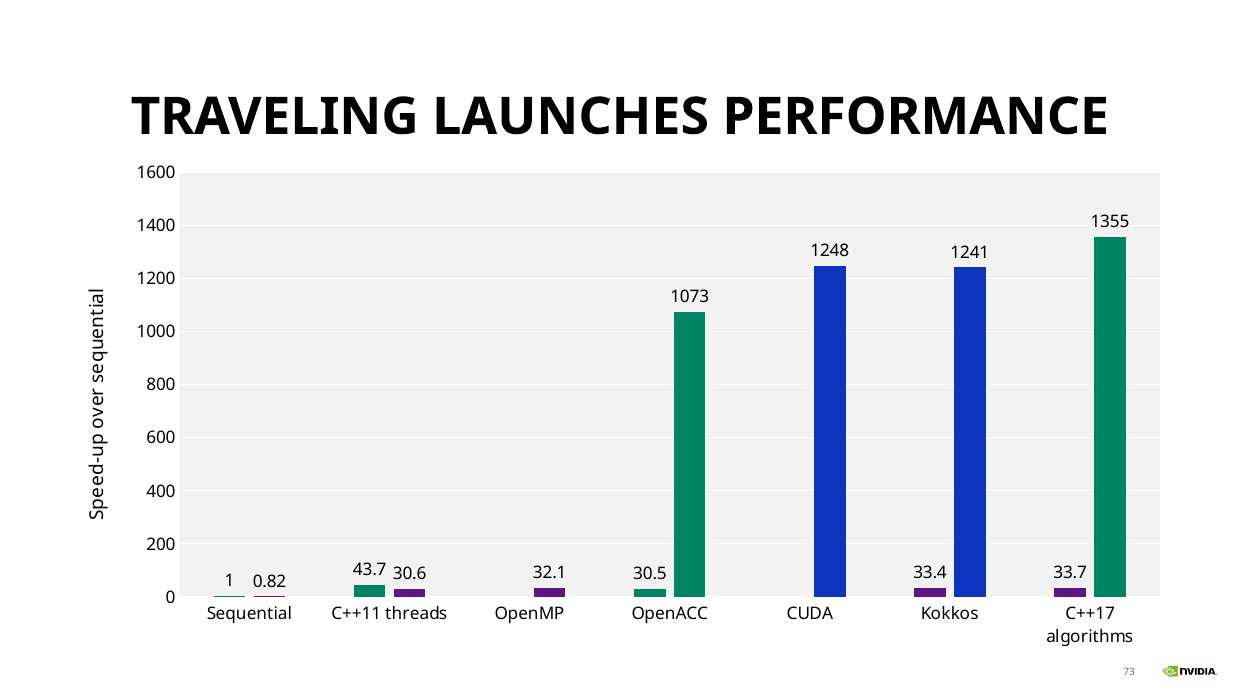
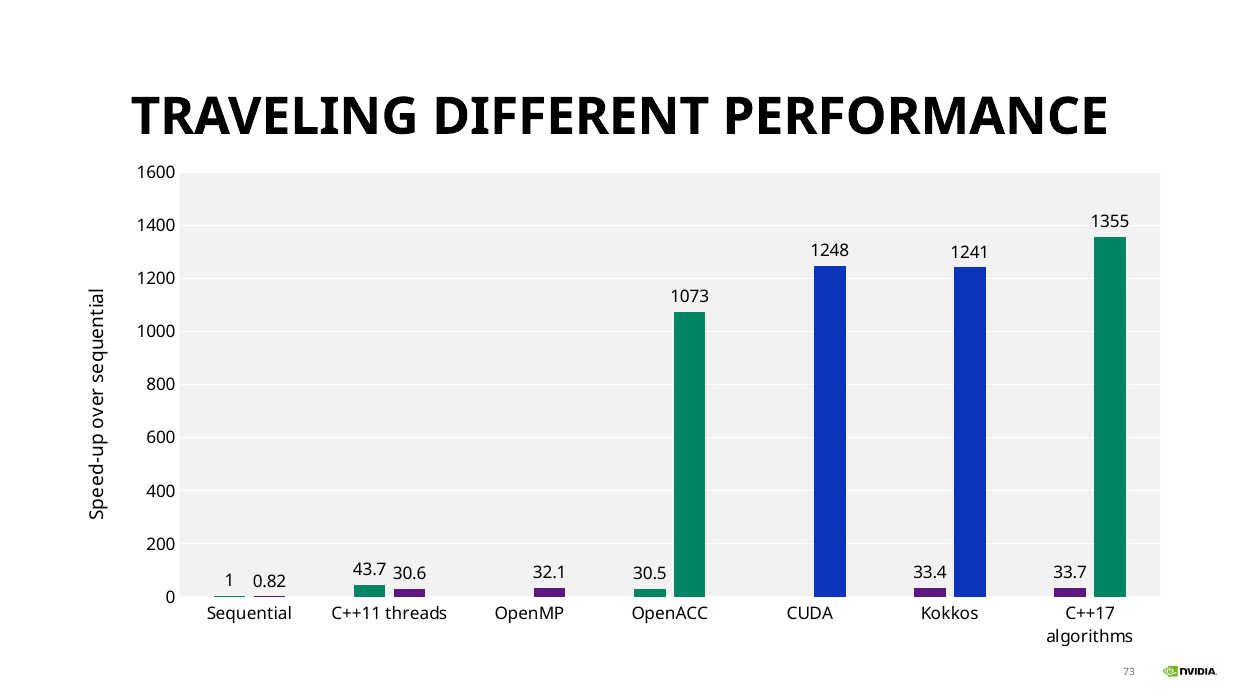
LAUNCHES: LAUNCHES -> DIFFERENT
